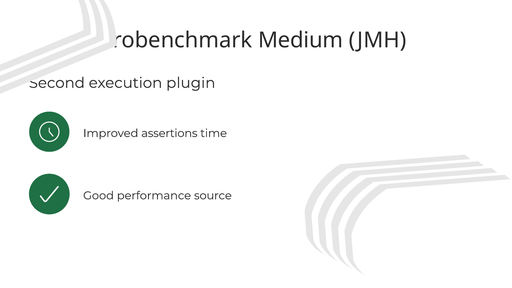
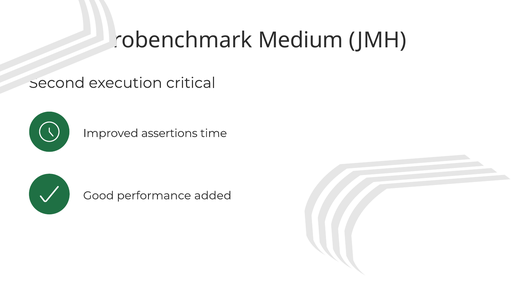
plugin: plugin -> critical
source: source -> added
